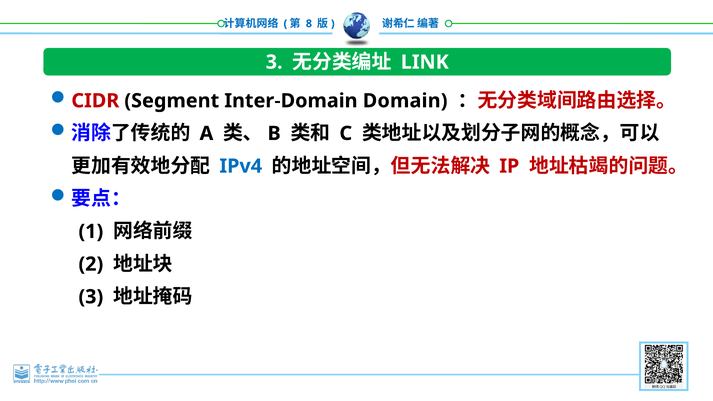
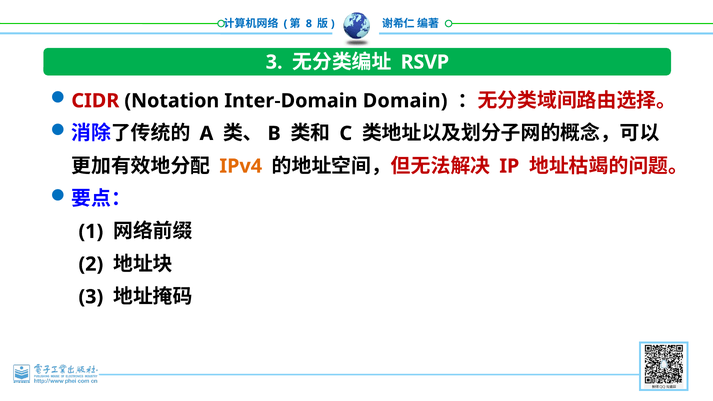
LINK: LINK -> RSVP
Segment: Segment -> Notation
IPv4 colour: blue -> orange
